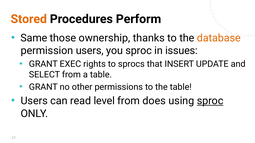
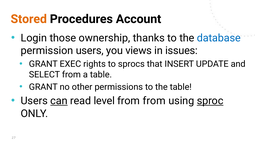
Perform: Perform -> Account
Same: Same -> Login
database colour: orange -> blue
you sproc: sproc -> views
can underline: none -> present
from does: does -> from
